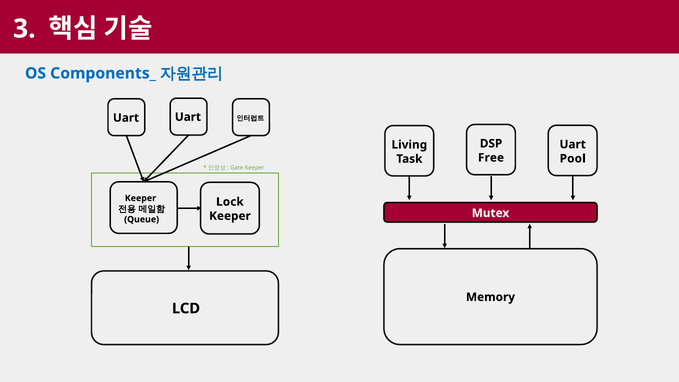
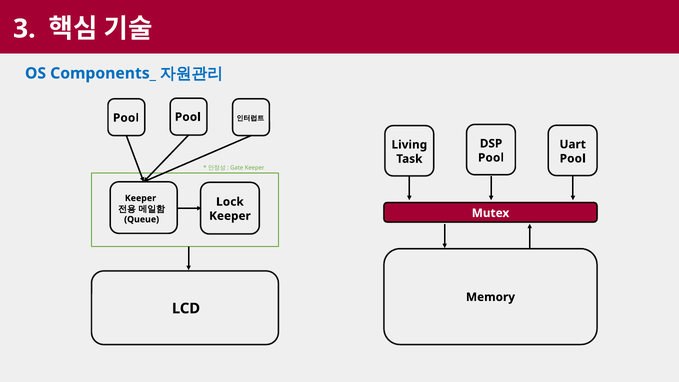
Uart at (188, 117): Uart -> Pool
Uart at (126, 118): Uart -> Pool
Free at (491, 158): Free -> Pool
